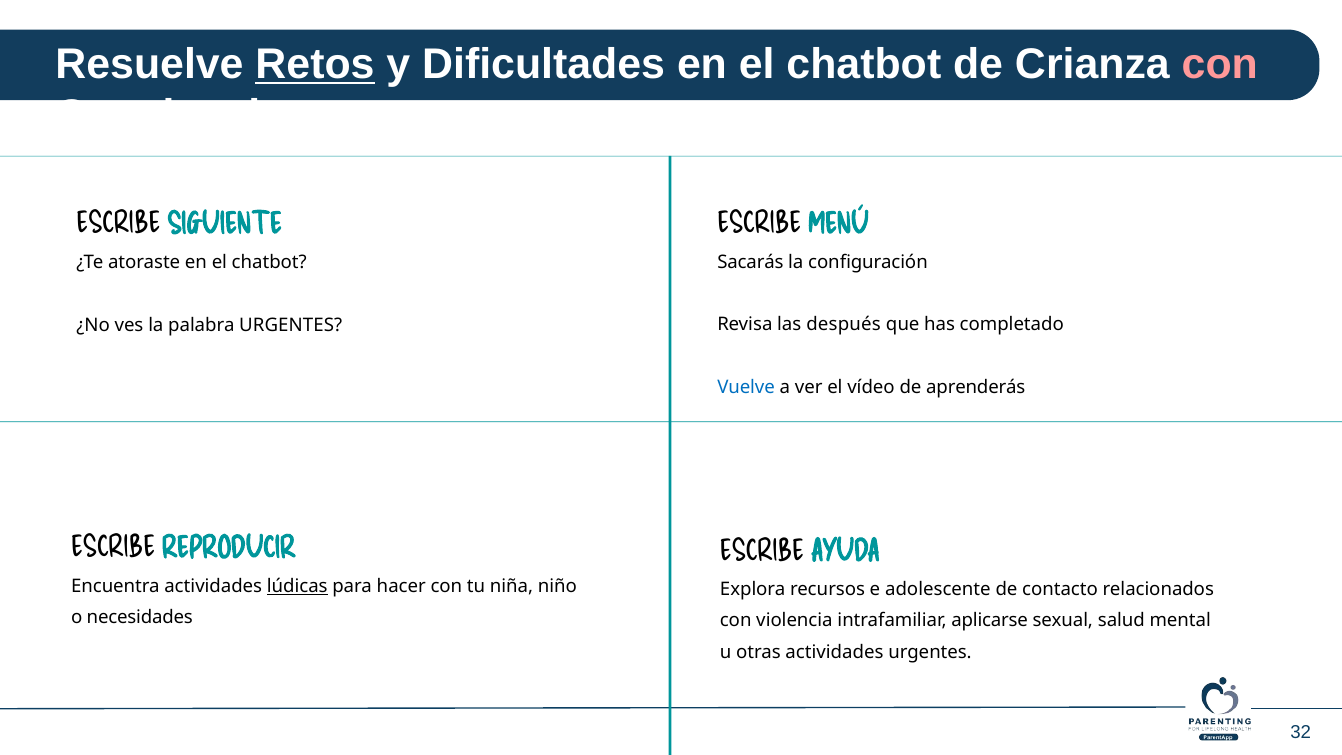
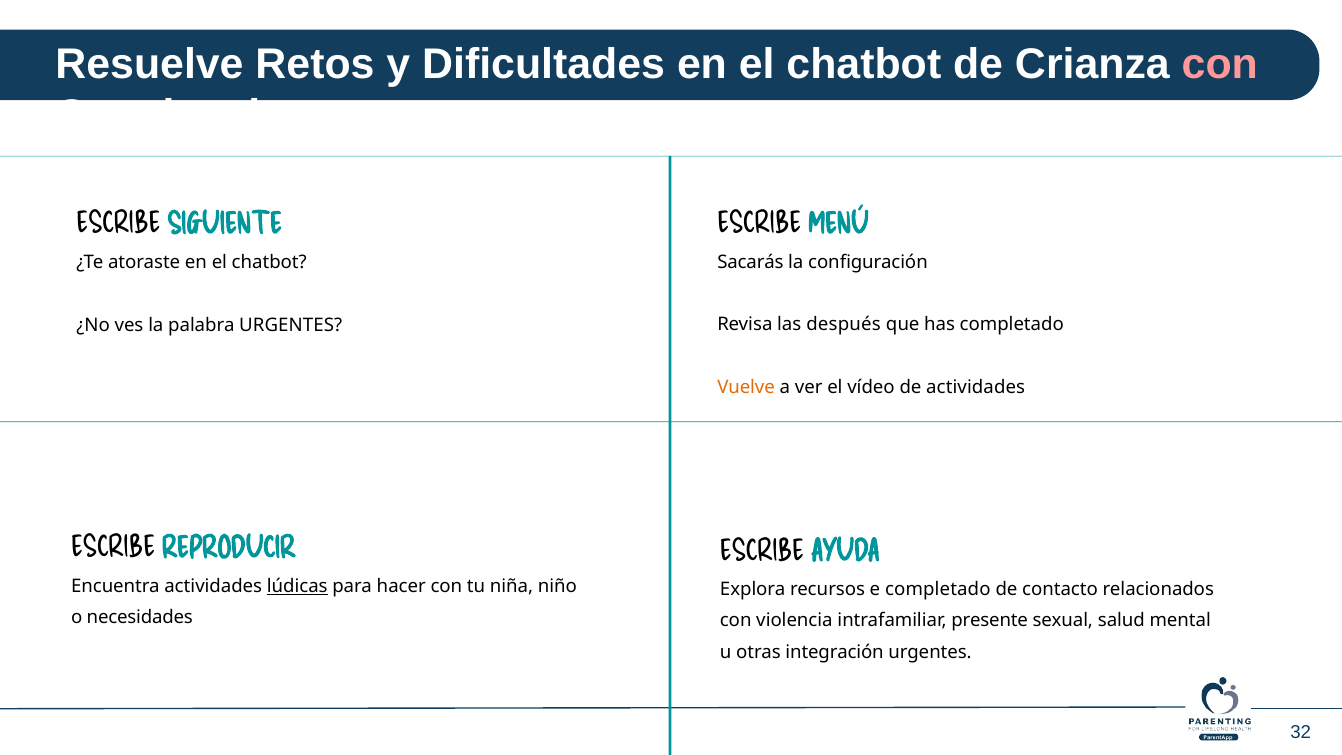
Retos underline: present -> none
Vuelve colour: blue -> orange
de aprenderás: aprenderás -> actividades
e adolescente: adolescente -> completado
aplicarse: aplicarse -> presente
otras actividades: actividades -> integración
